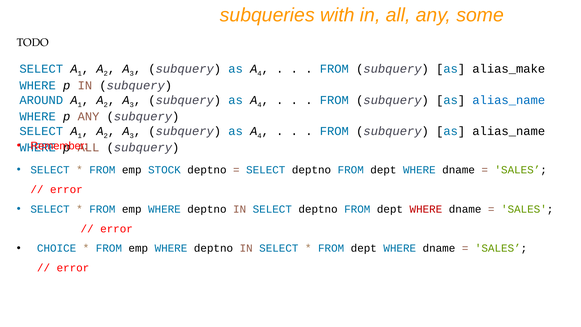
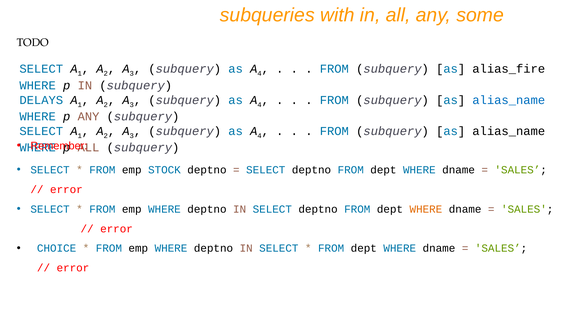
alias_make: alias_make -> alias_fire
AROUND: AROUND -> DELAYS
WHERE at (426, 209) colour: red -> orange
